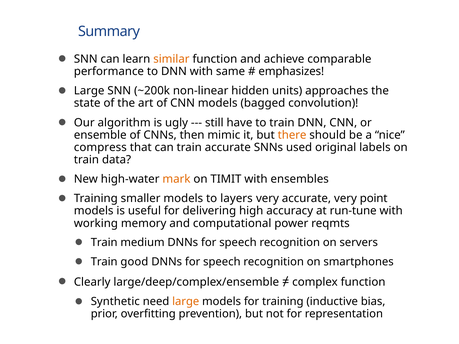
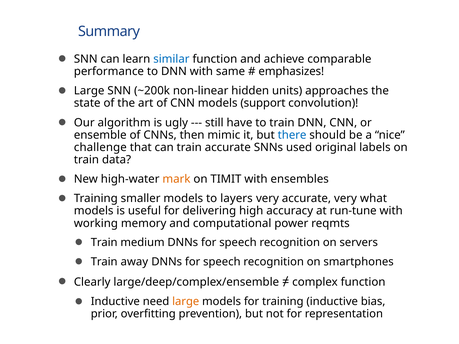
similar colour: orange -> blue
bagged: bagged -> support
there colour: orange -> blue
compress: compress -> challenge
point: point -> what
good: good -> away
Synthetic at (115, 302): Synthetic -> Inductive
